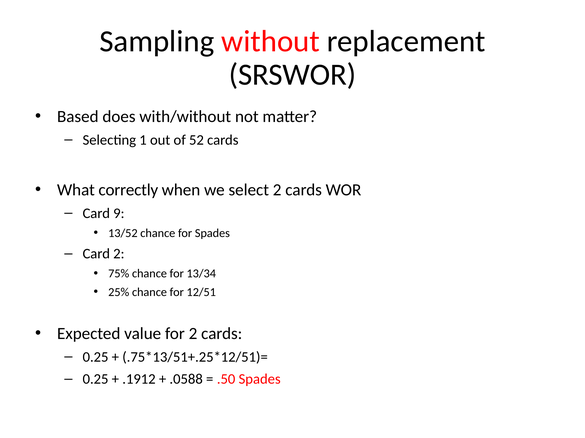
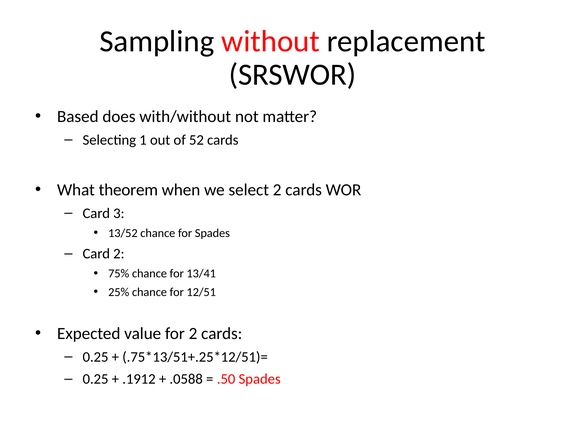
correctly: correctly -> theorem
9: 9 -> 3
13/34: 13/34 -> 13/41
